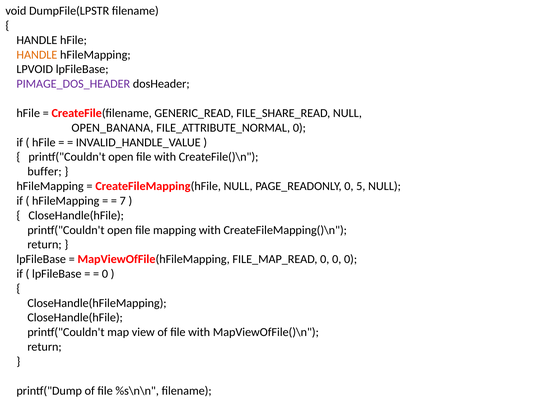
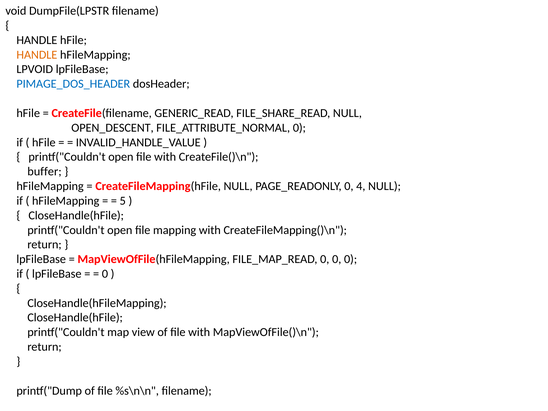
PIMAGE_DOS_HEADER colour: purple -> blue
OPEN_BANANA: OPEN_BANANA -> OPEN_DESCENT
5: 5 -> 4
7: 7 -> 5
